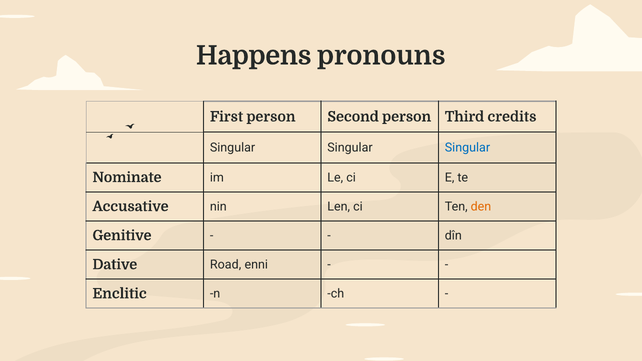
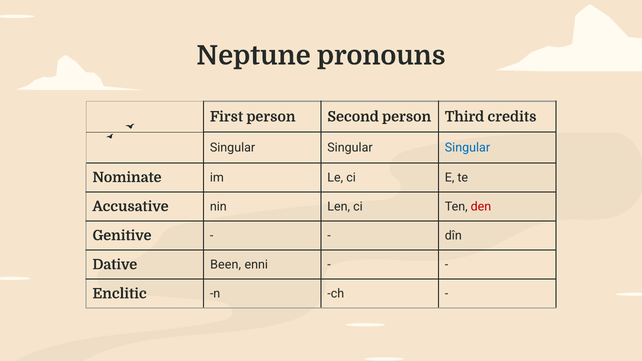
Happens: Happens -> Neptune
den colour: orange -> red
Road: Road -> Been
